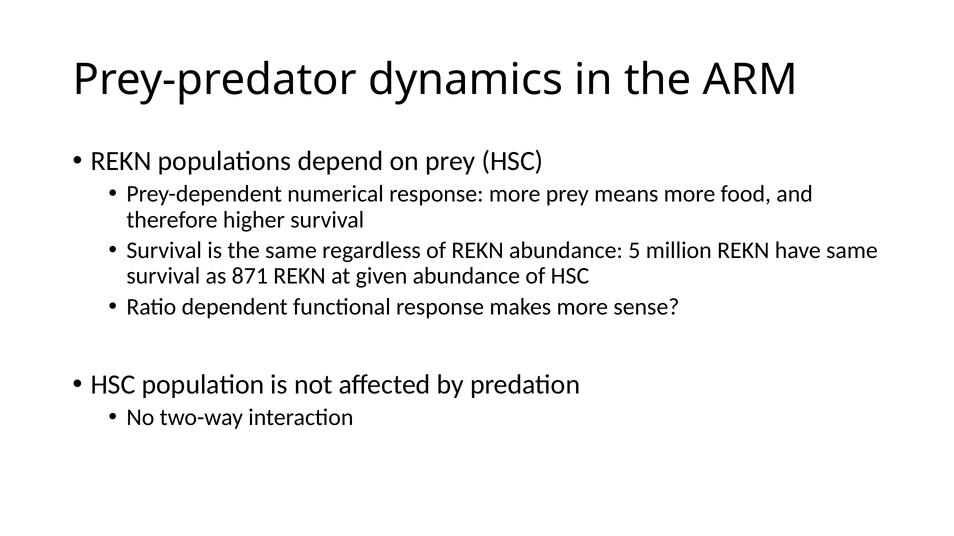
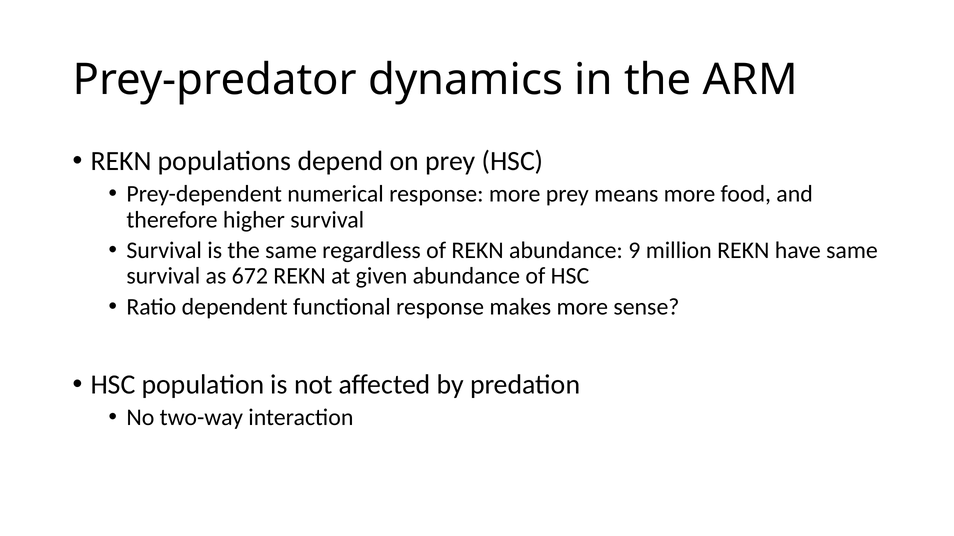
5: 5 -> 9
871: 871 -> 672
